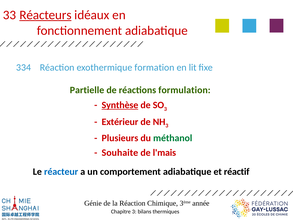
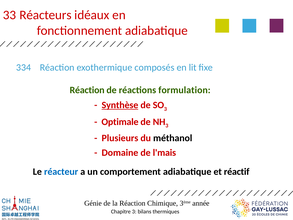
Réacteurs underline: present -> none
formation: formation -> composés
Partielle at (87, 90): Partielle -> Réaction
Extérieur: Extérieur -> Optimale
méthanol colour: green -> black
Souhaite: Souhaite -> Domaine
